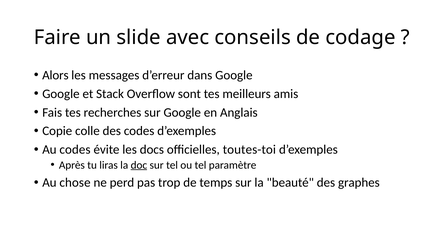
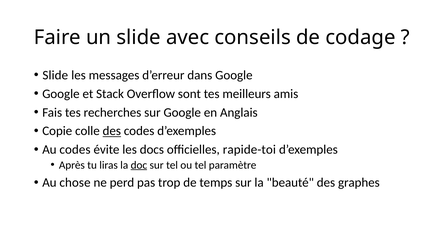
Alors at (55, 75): Alors -> Slide
des at (112, 131) underline: none -> present
toutes-toi: toutes-toi -> rapide-toi
